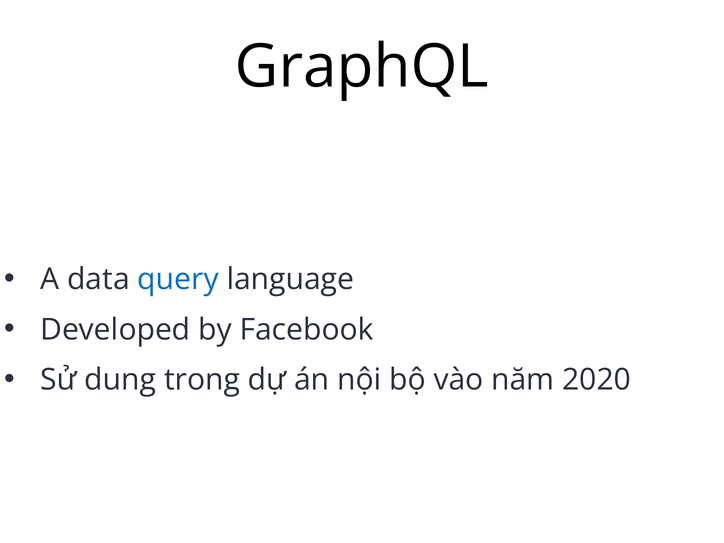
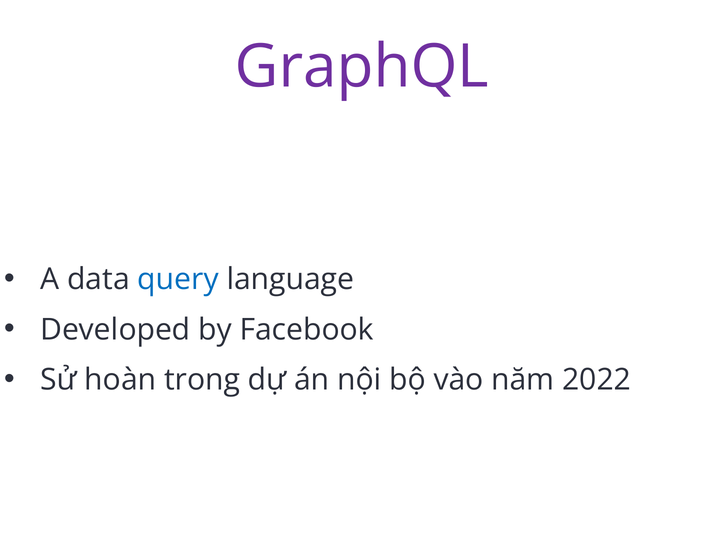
GraphQL colour: black -> purple
dung: dung -> hoàn
2020: 2020 -> 2022
